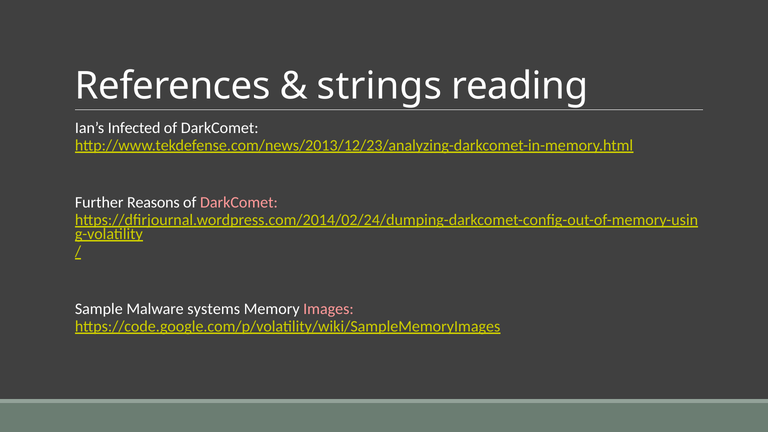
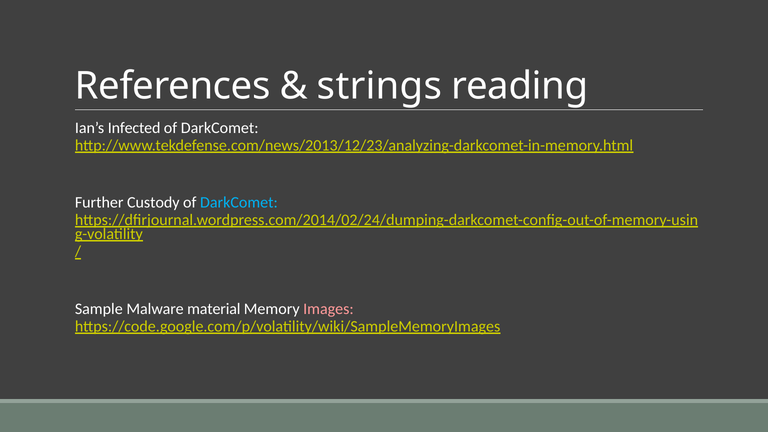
Reasons: Reasons -> Custody
DarkComet at (239, 202) colour: pink -> light blue
systems: systems -> material
